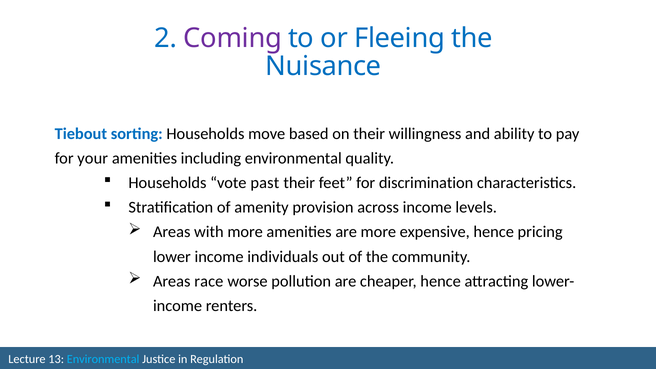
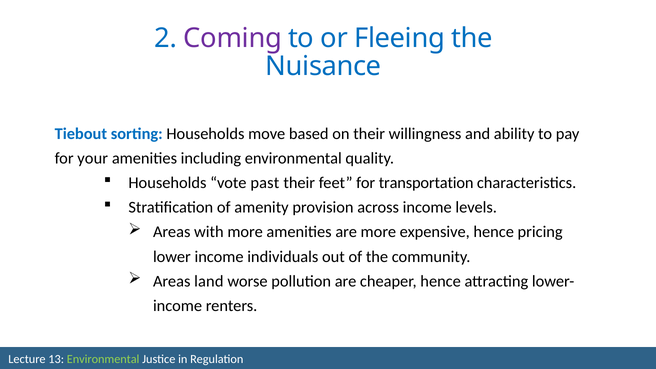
discrimination: discrimination -> transportation
race: race -> land
Environmental at (103, 359) colour: light blue -> light green
